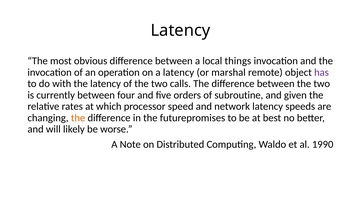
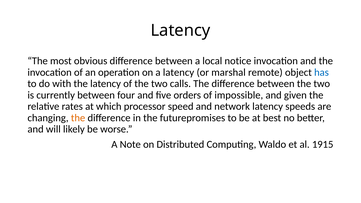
things: things -> notice
has colour: purple -> blue
subroutine: subroutine -> impossible
1990: 1990 -> 1915
